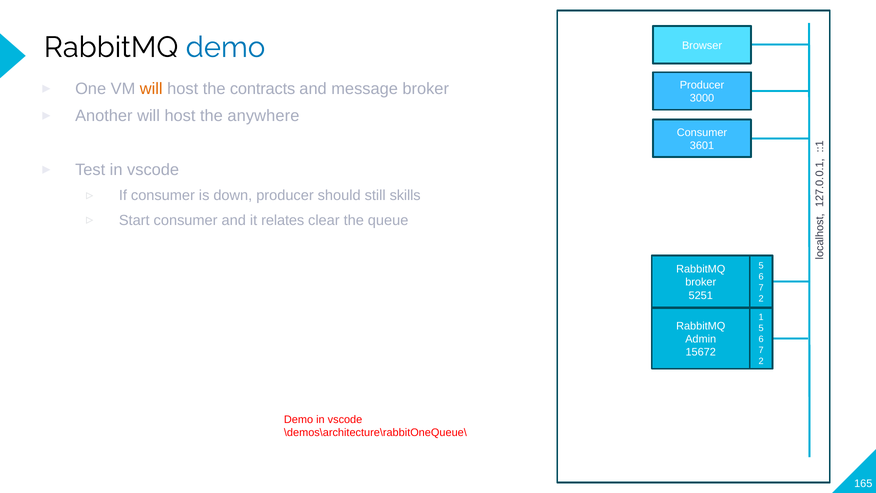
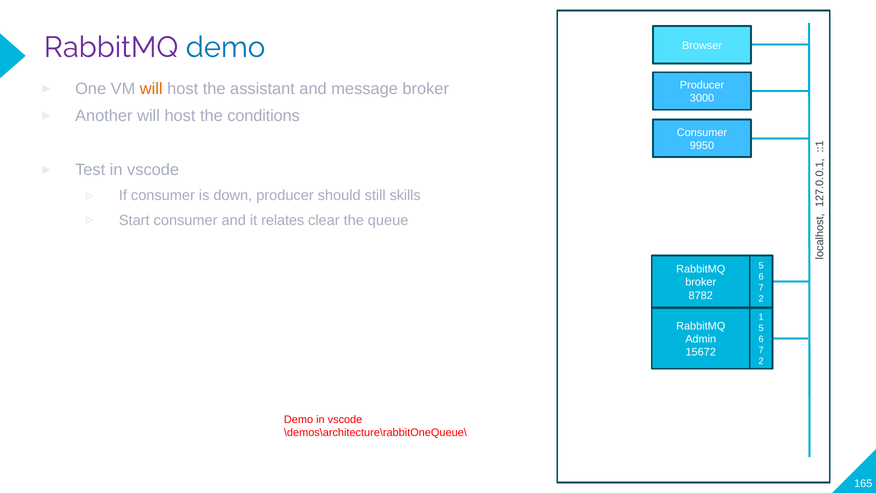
RabbitMQ at (111, 47) colour: black -> purple
contracts: contracts -> assistant
anywhere: anywhere -> conditions
3601: 3601 -> 9950
5251: 5251 -> 8782
